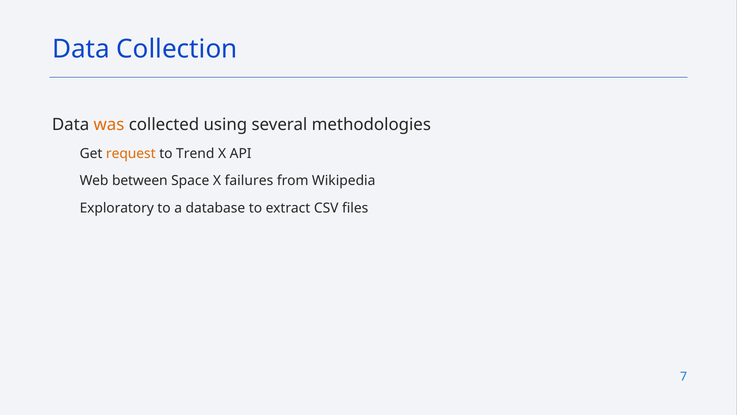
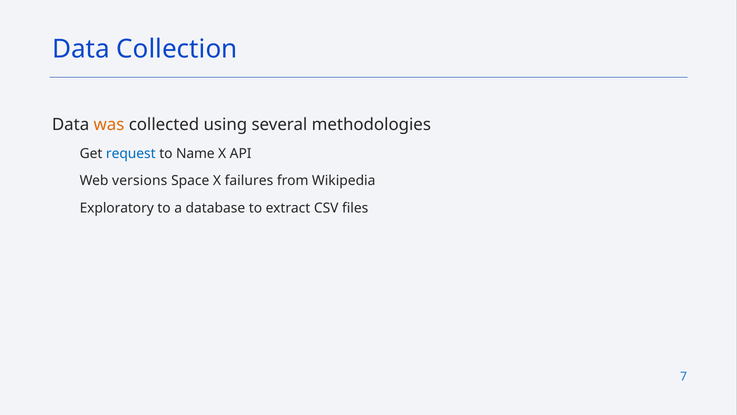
request colour: orange -> blue
Trend: Trend -> Name
between: between -> versions
